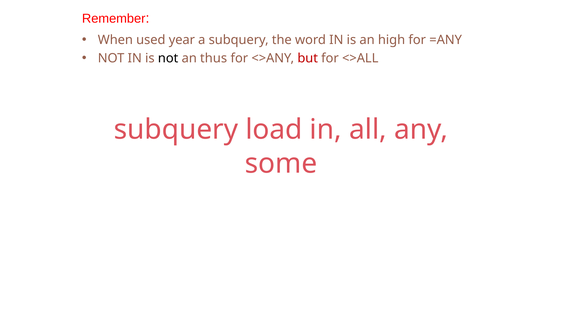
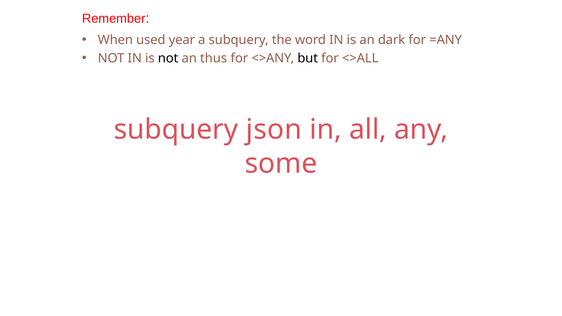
high: high -> dark
but colour: red -> black
load: load -> json
